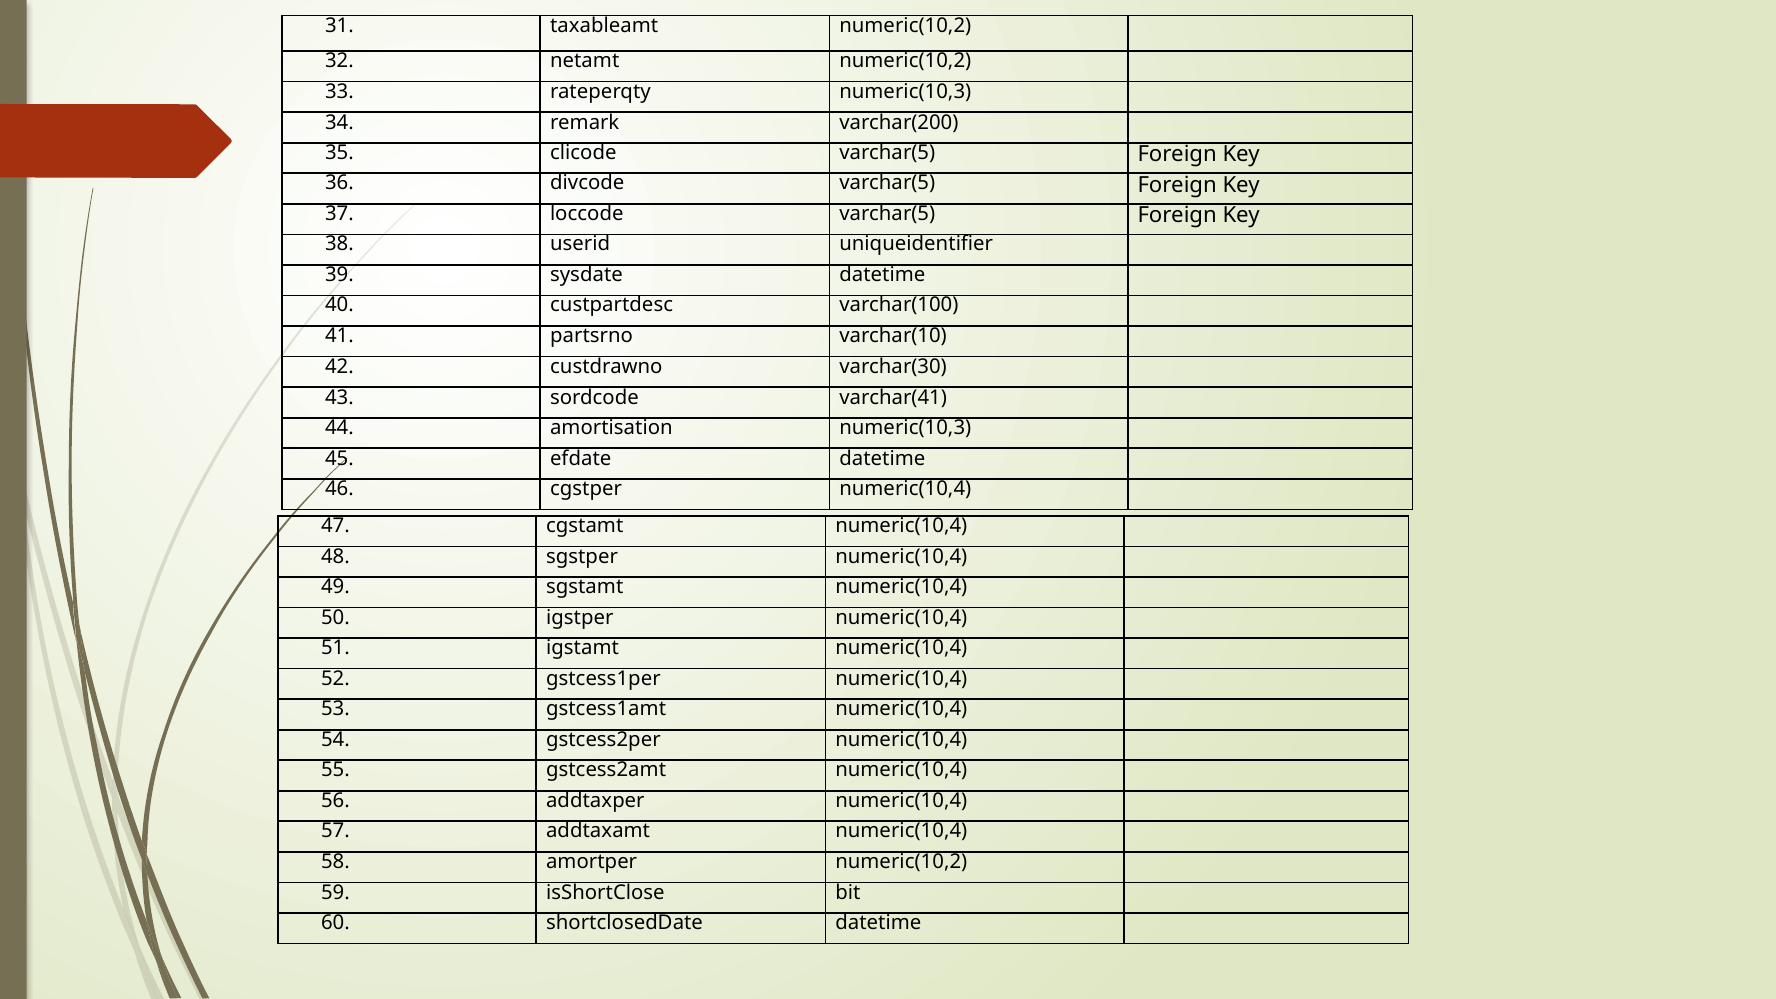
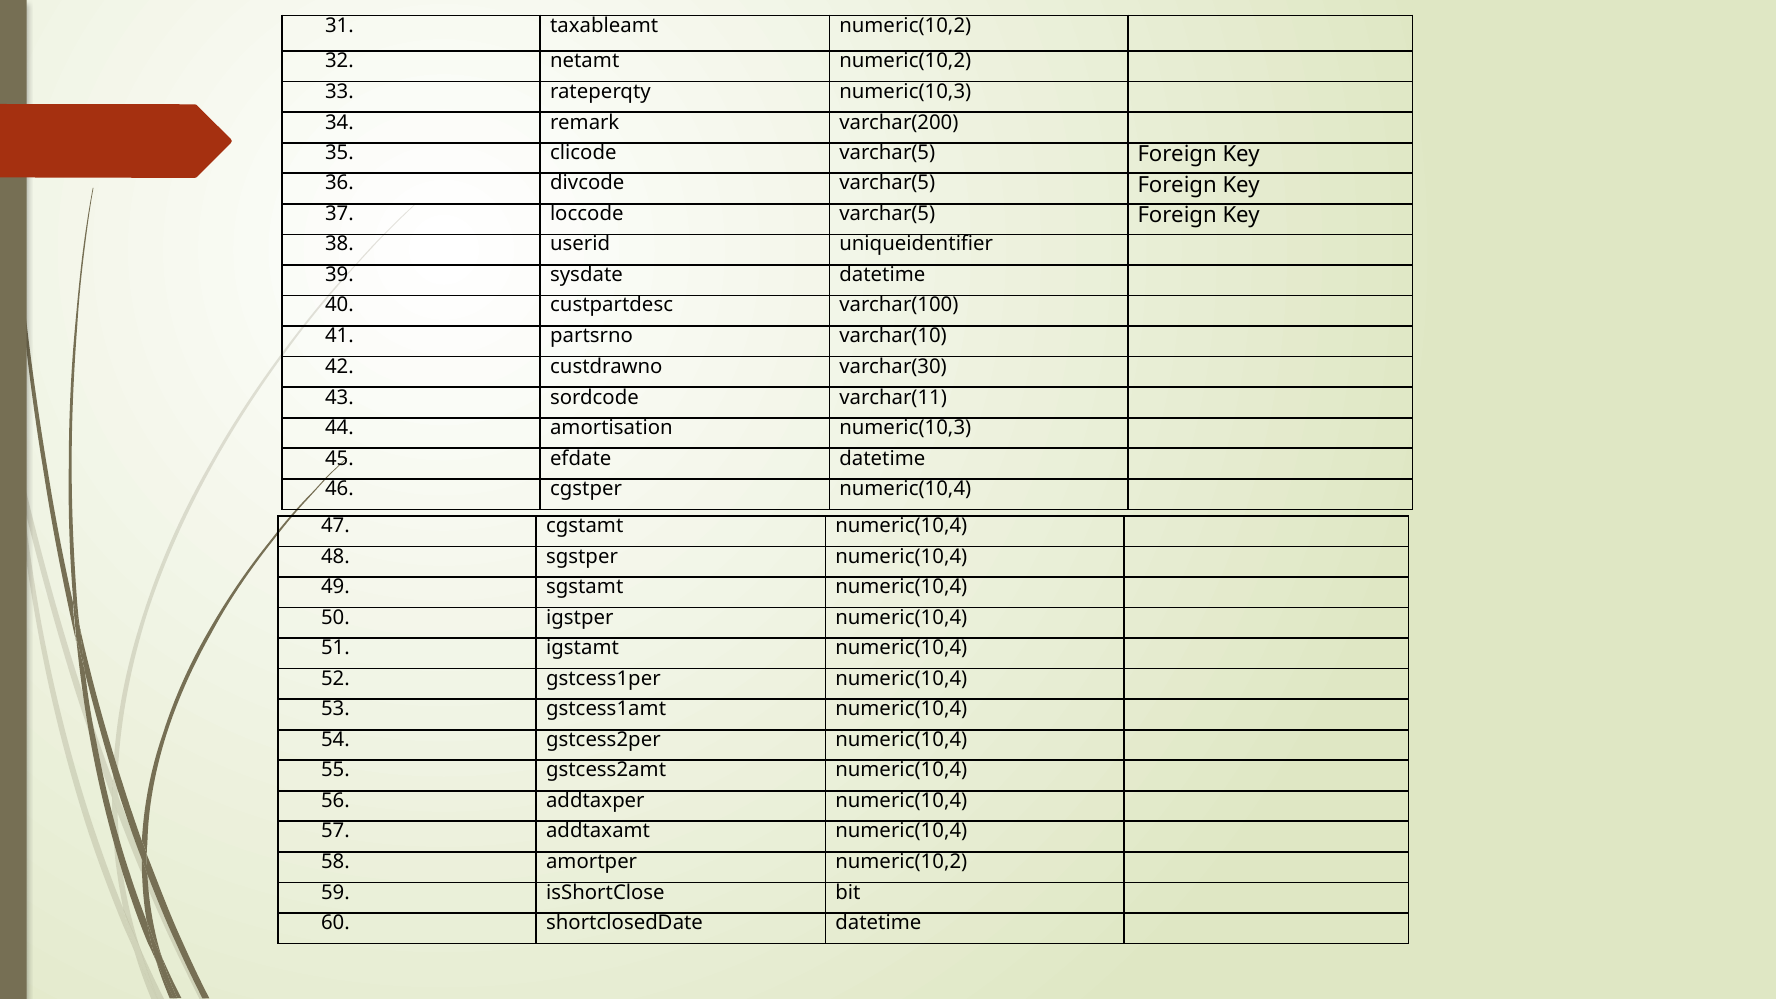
varchar(41: varchar(41 -> varchar(11
